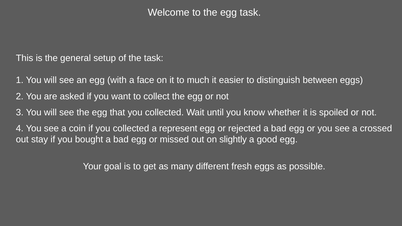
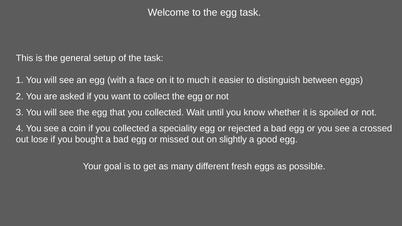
represent: represent -> speciality
stay: stay -> lose
